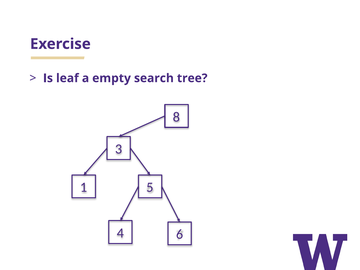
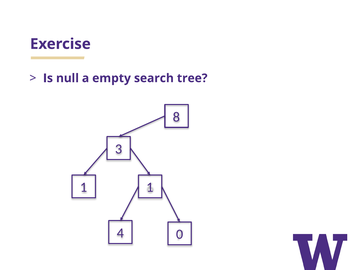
leaf: leaf -> null
1 5: 5 -> 1
6: 6 -> 0
